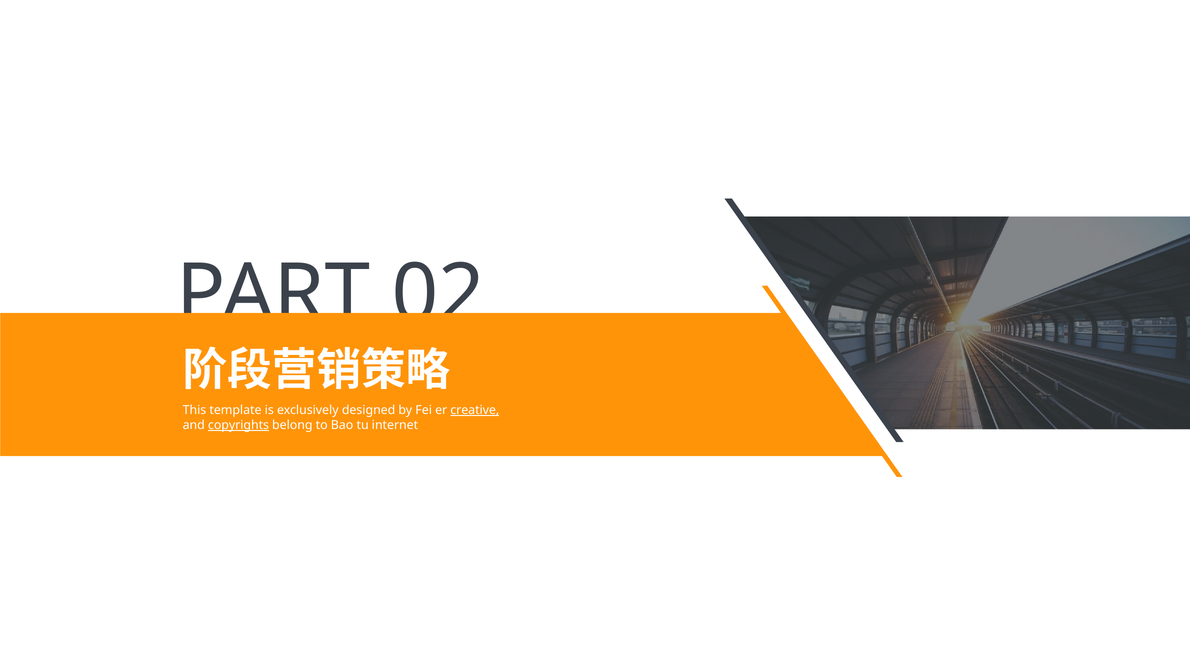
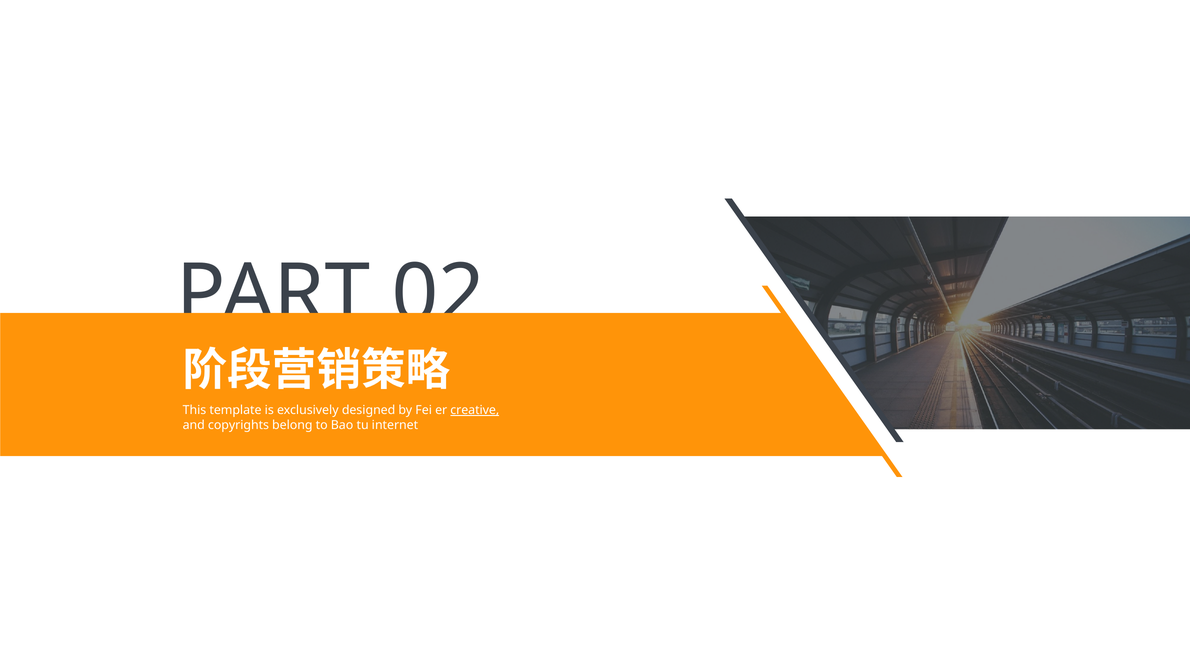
copyrights underline: present -> none
